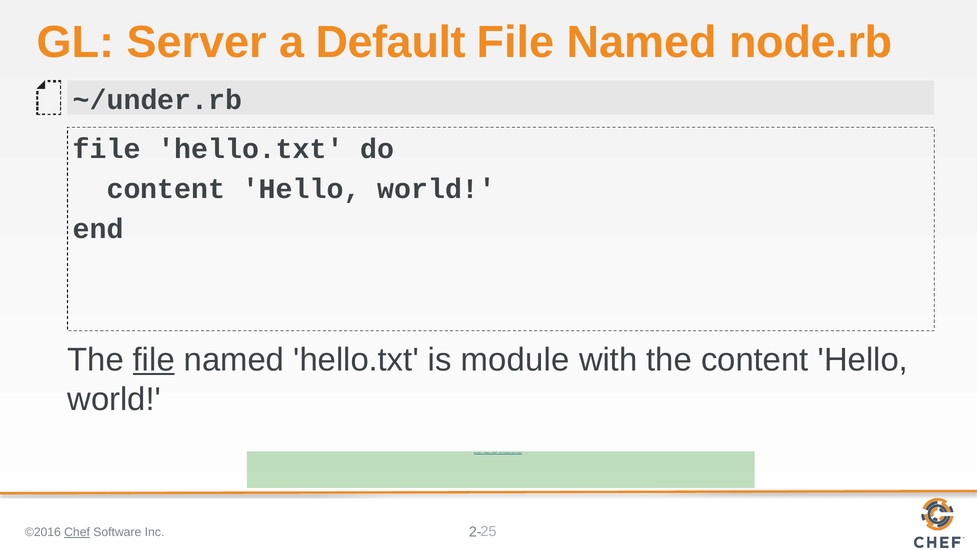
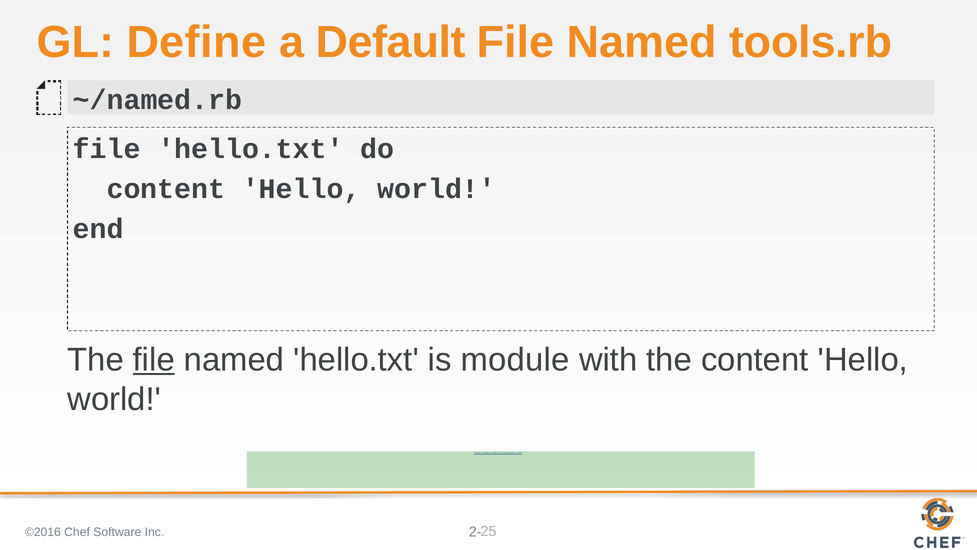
Server: Server -> Define
node.rb: node.rb -> tools.rb
~/under.rb: ~/under.rb -> ~/named.rb
Chef underline: present -> none
